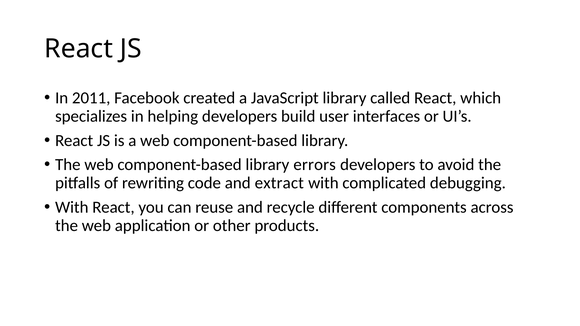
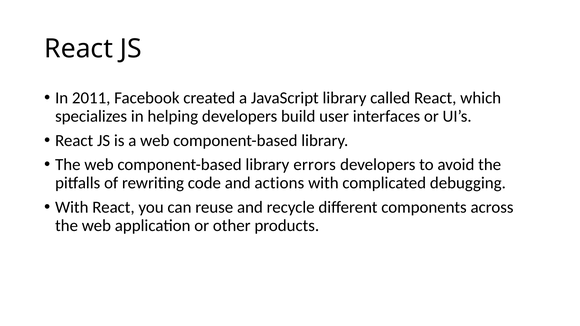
extract: extract -> actions
